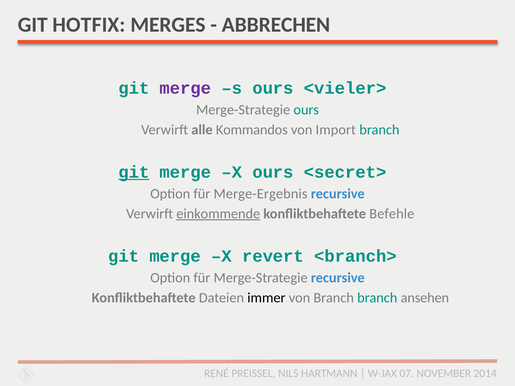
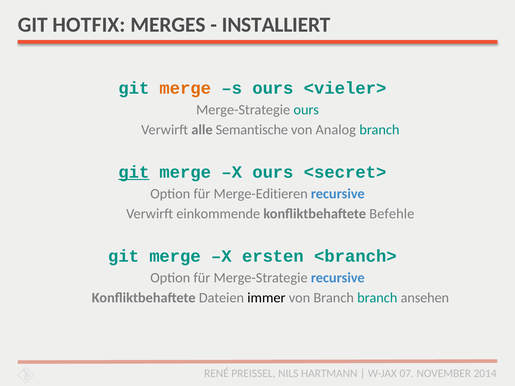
ABBRECHEN: ABBRECHEN -> INSTALLIERT
merge at (185, 88) colour: purple -> orange
Kommandos: Kommandos -> Semantische
Import: Import -> Analog
Merge-Ergebnis: Merge-Ergebnis -> Merge-Editieren
einkommende underline: present -> none
revert: revert -> ersten
